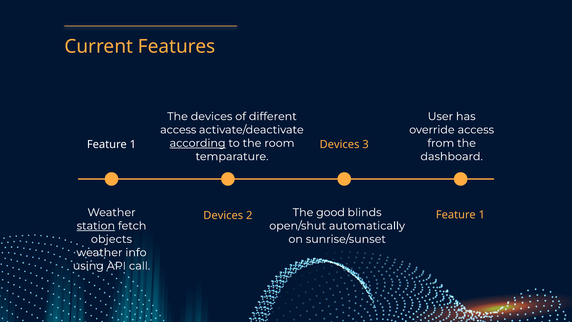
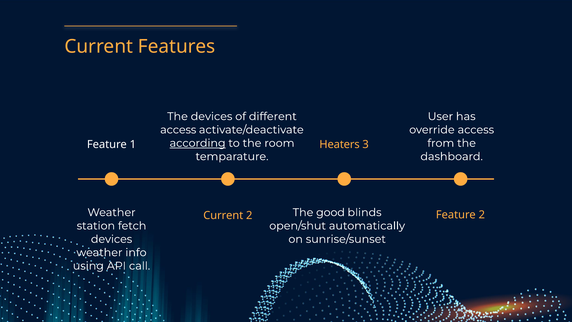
Devices at (340, 144): Devices -> Heaters
1 at (482, 215): 1 -> 2
Devices at (223, 215): Devices -> Current
station underline: present -> none
objects at (111, 239): objects -> devices
